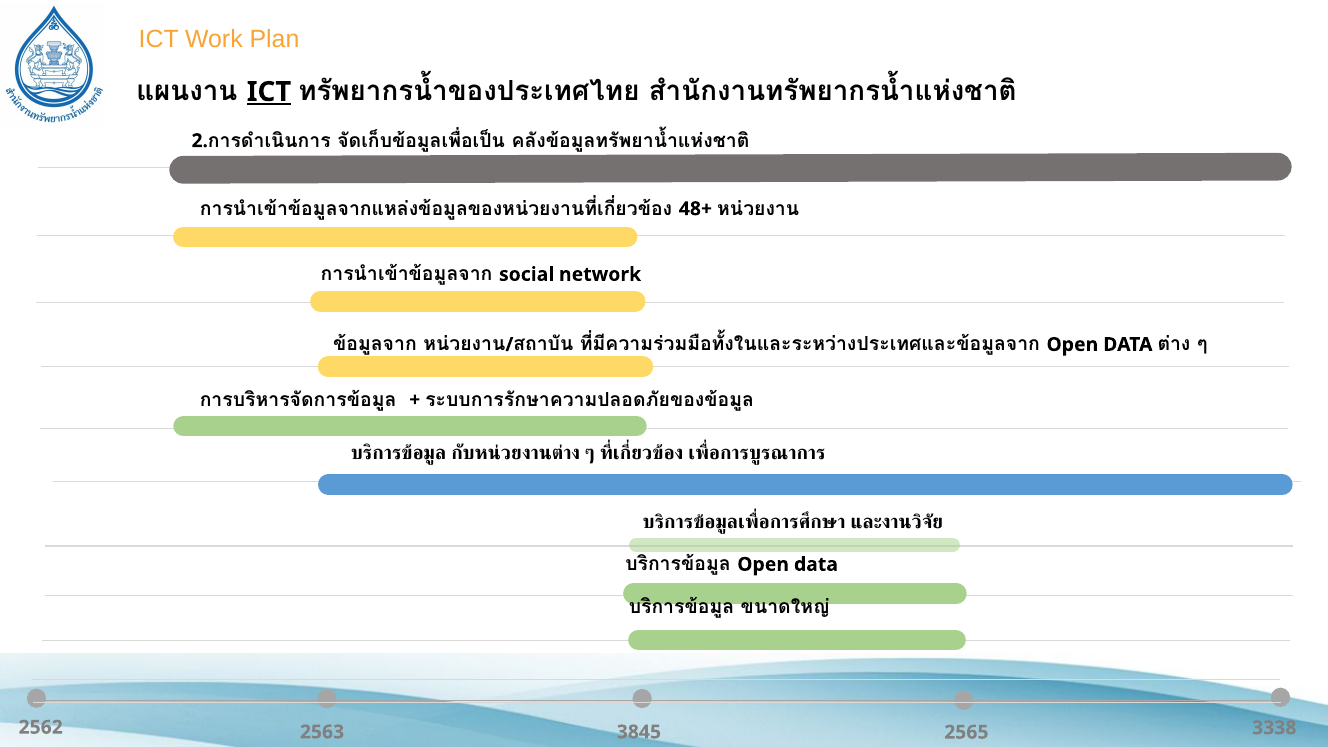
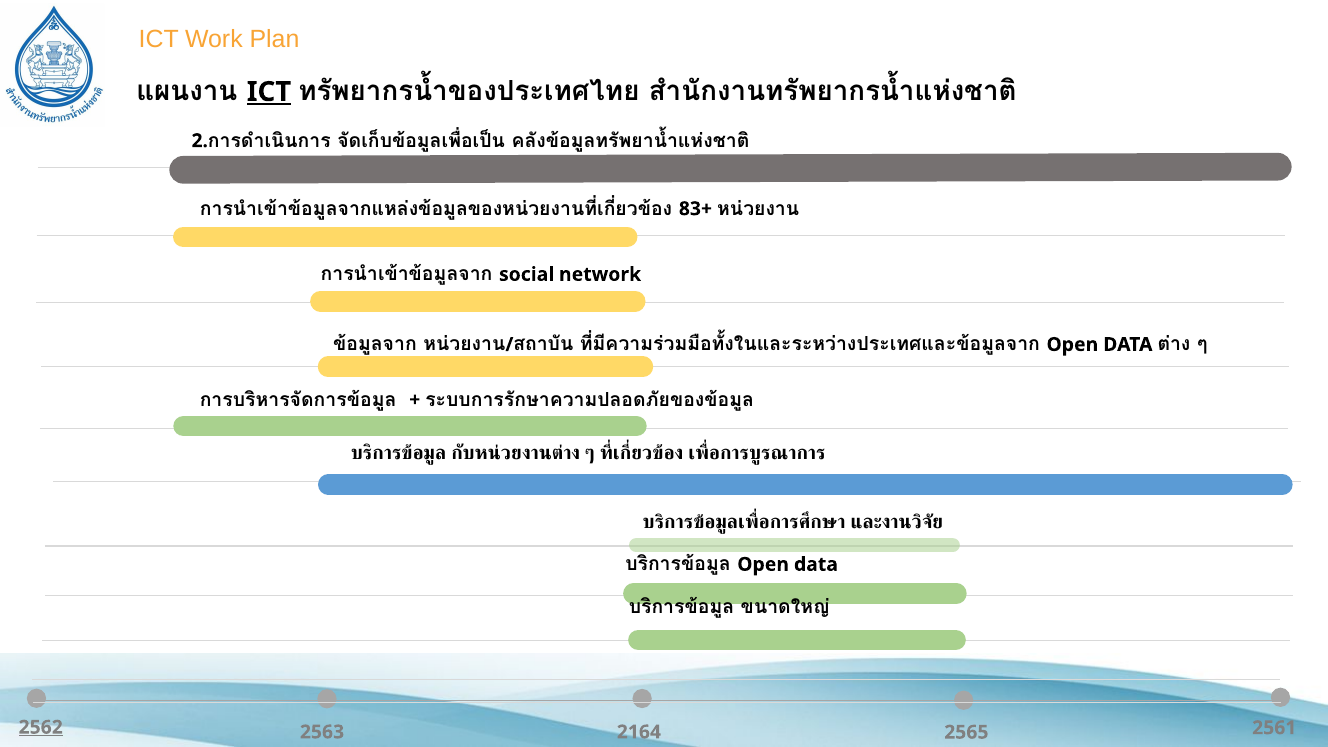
48+: 48+ -> 83+
2562 underline: none -> present
3845: 3845 -> 2164
3338: 3338 -> 2561
